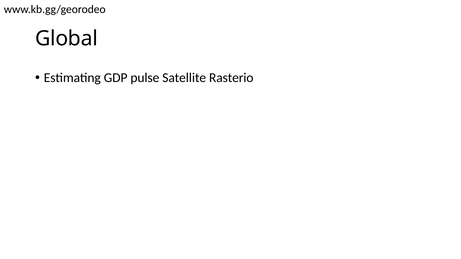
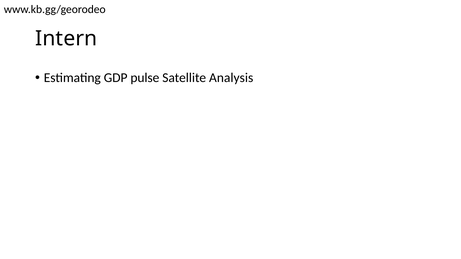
Global: Global -> Intern
Rasterio: Rasterio -> Analysis
